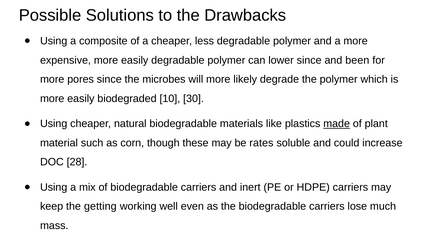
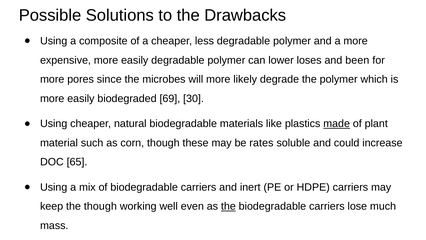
lower since: since -> loses
10: 10 -> 69
28: 28 -> 65
the getting: getting -> though
the at (228, 206) underline: none -> present
